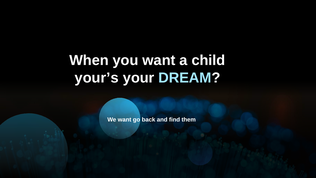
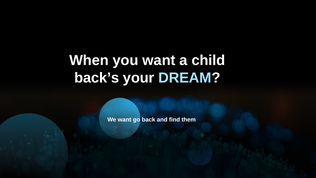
your’s: your’s -> back’s
